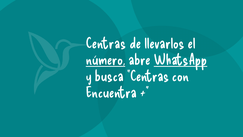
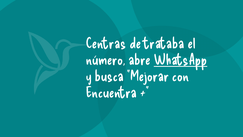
llevarlos: llevarlos -> trataba
número underline: present -> none
busca Centras: Centras -> Mejorar
